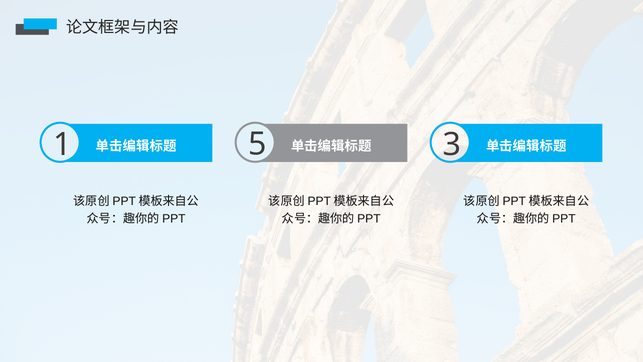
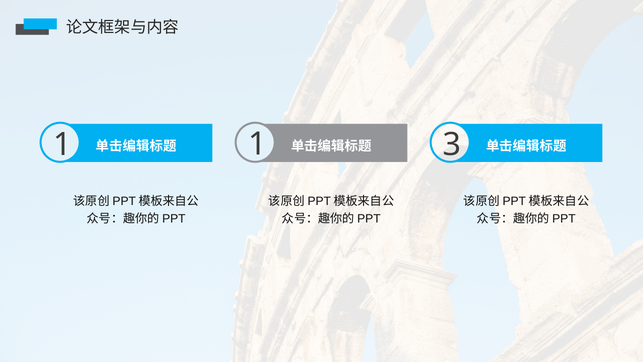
1 5: 5 -> 1
